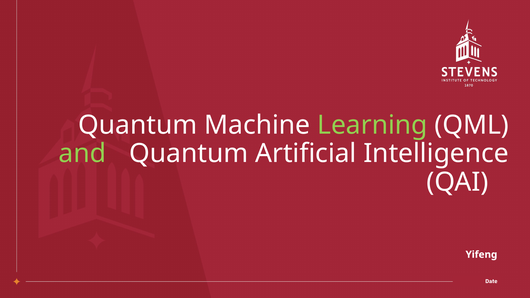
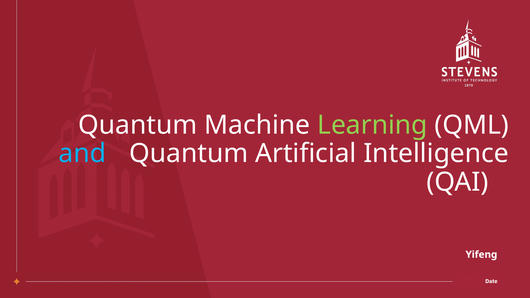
and colour: light green -> light blue
